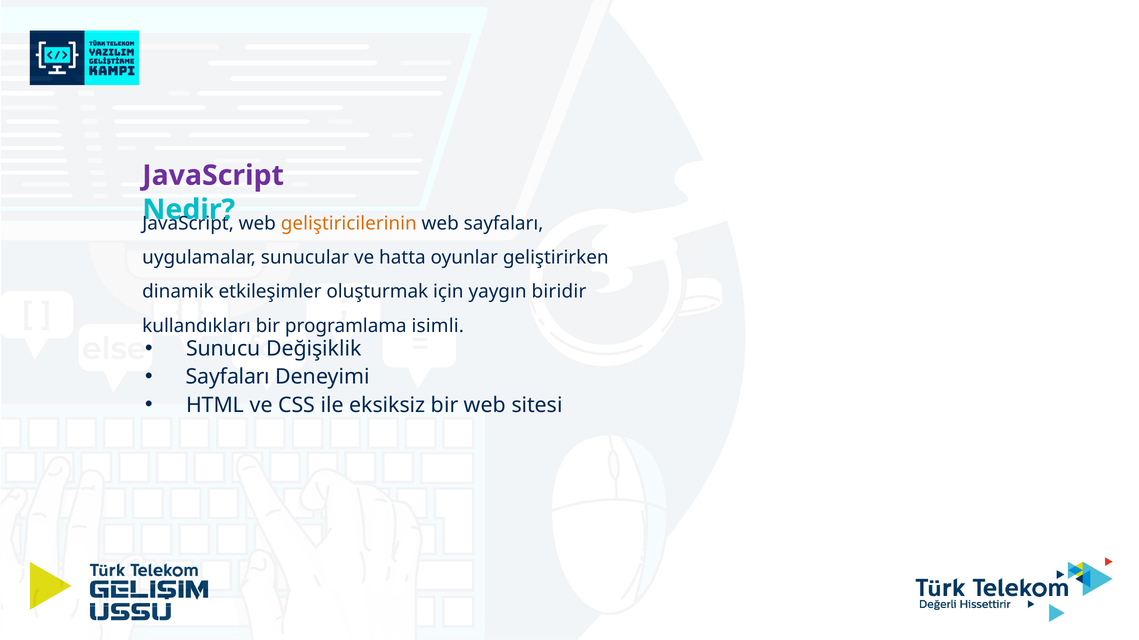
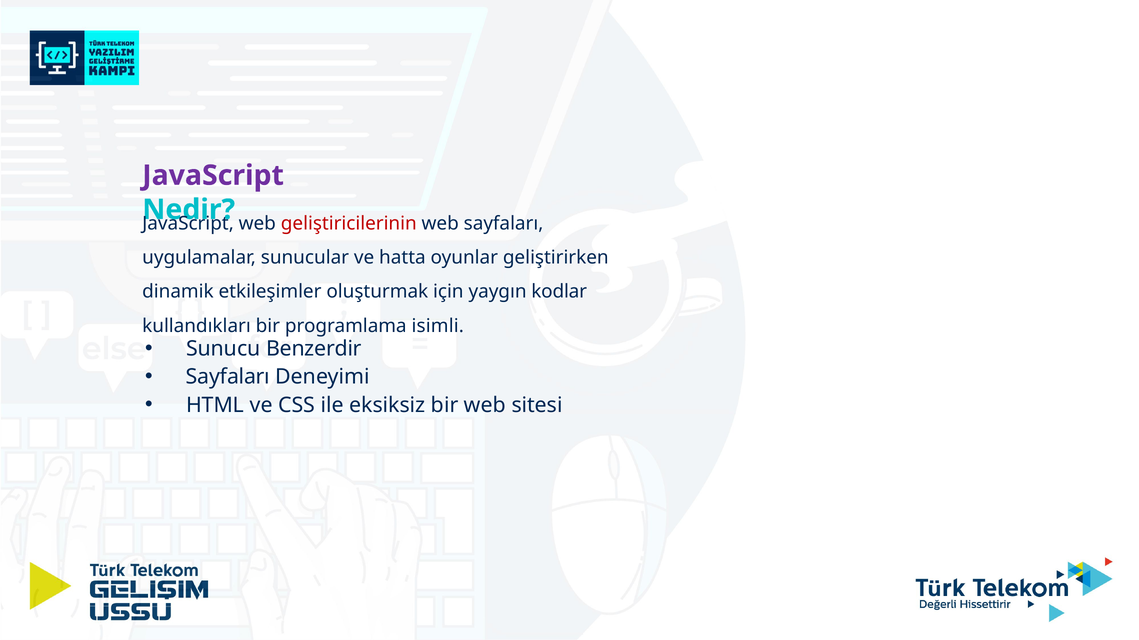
geliştiricilerinin colour: orange -> red
biridir: biridir -> kodlar
Değişiklik: Değişiklik -> Benzerdir
